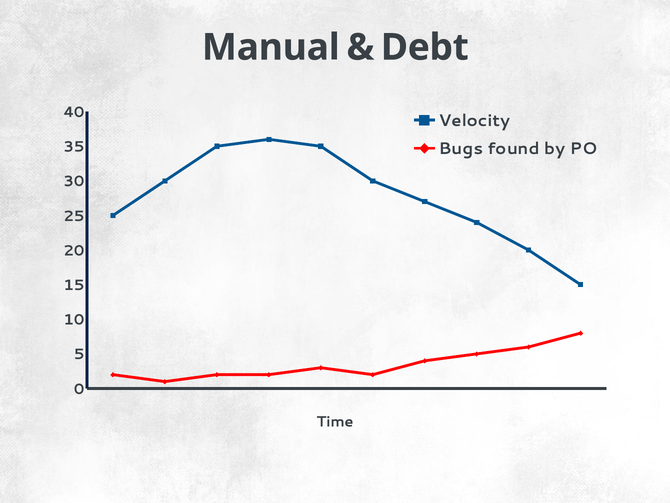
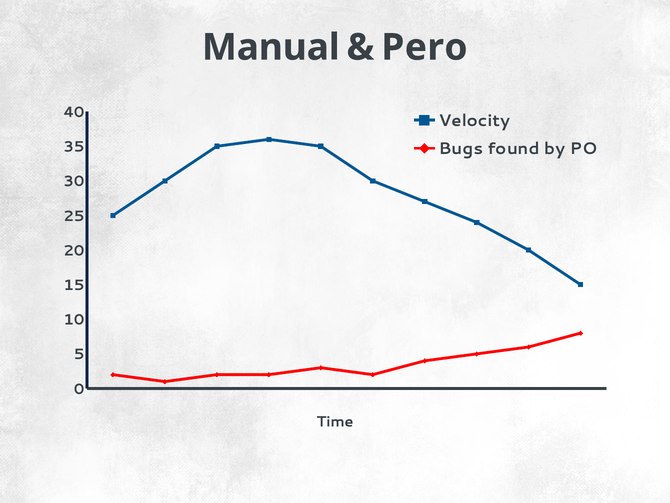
Debt: Debt -> Pero
